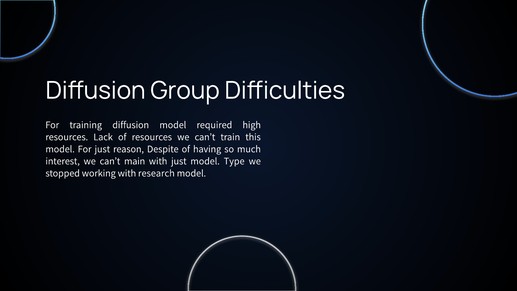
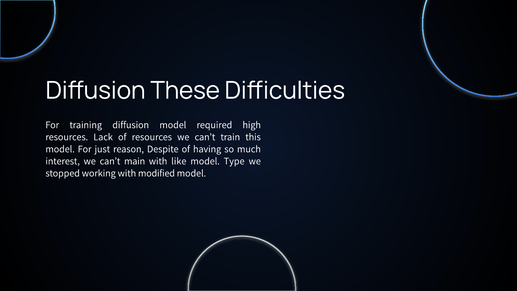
Group: Group -> These
with just: just -> like
research: research -> modified
